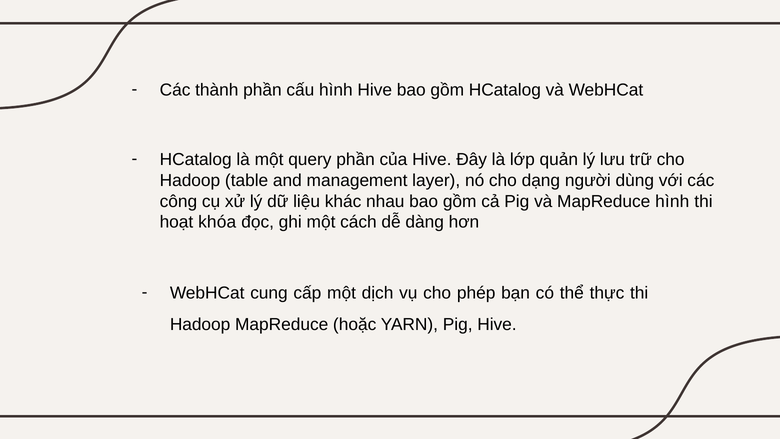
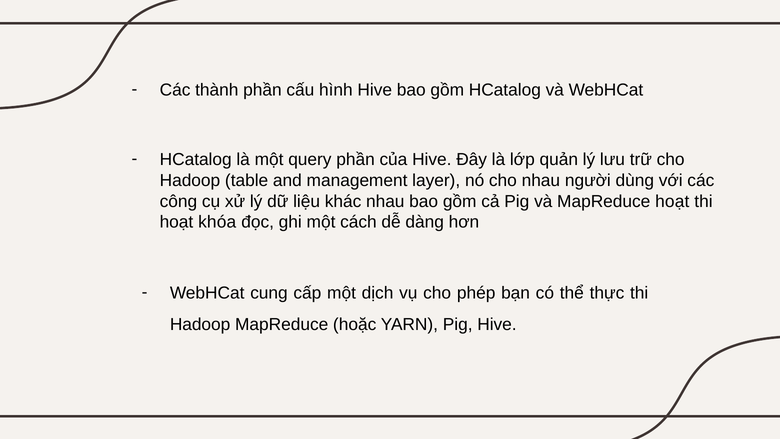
cho dạng: dạng -> nhau
MapReduce hình: hình -> hoạt
